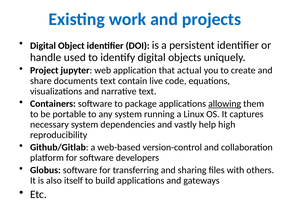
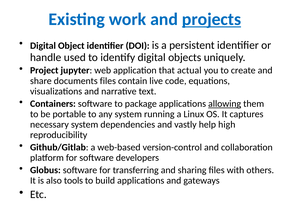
projects underline: none -> present
documents text: text -> files
itself: itself -> tools
